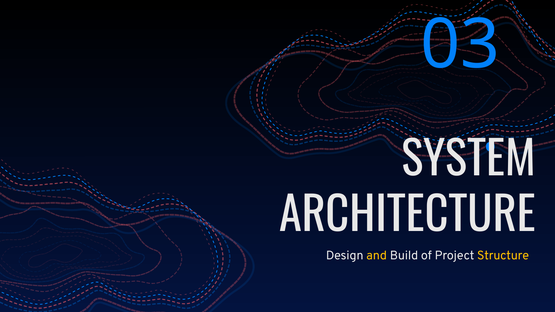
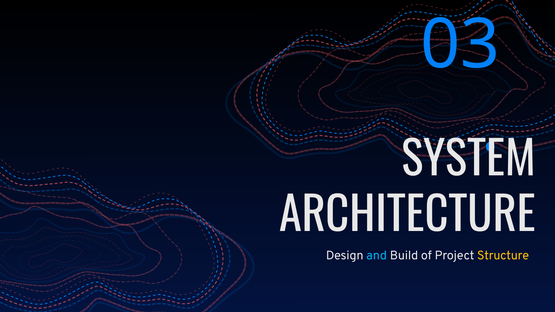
and colour: yellow -> light blue
